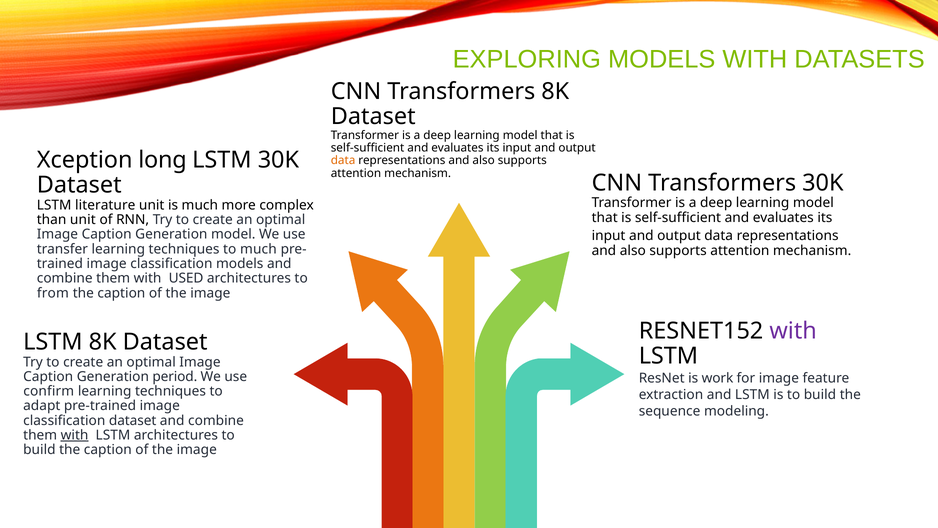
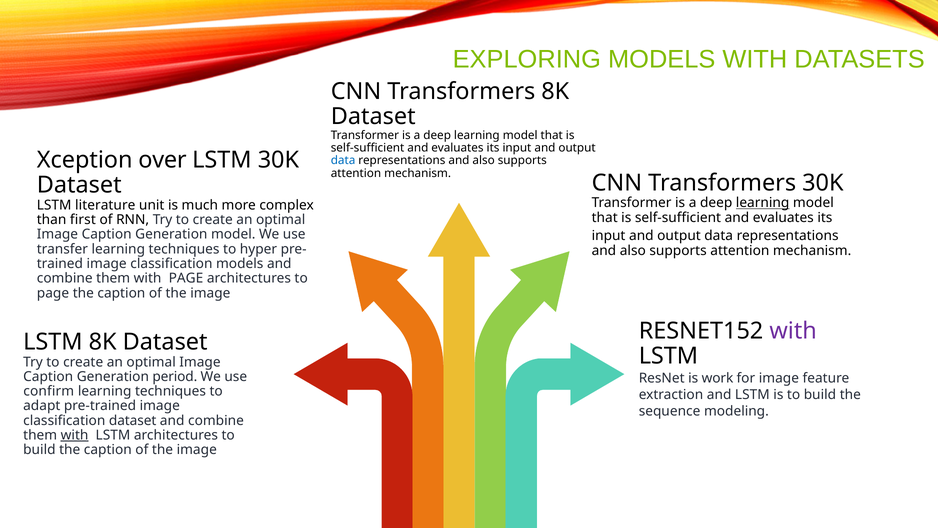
long: long -> over
data at (343, 161) colour: orange -> blue
learning at (763, 203) underline: none -> present
than unit: unit -> first
to much: much -> hyper
with USED: USED -> PAGE
from at (53, 293): from -> page
